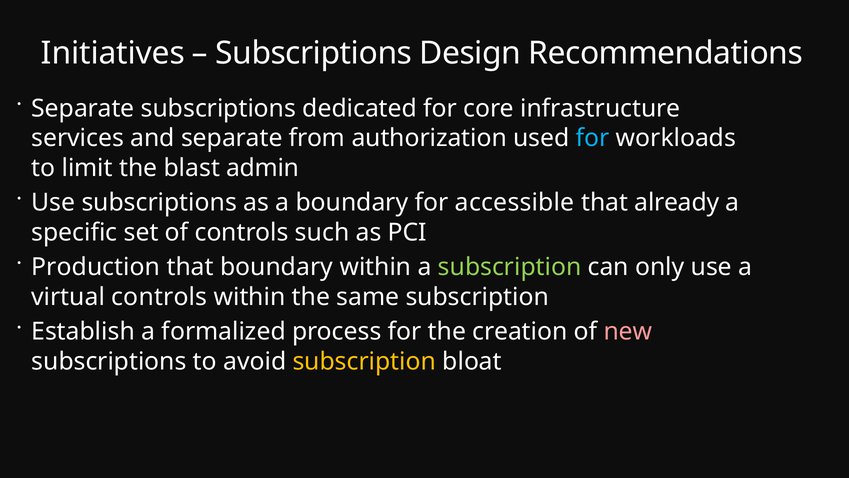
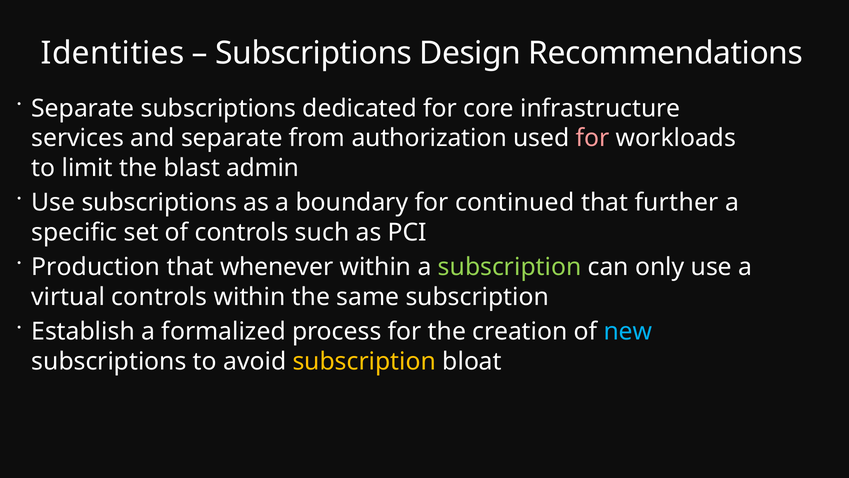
Initiatives: Initiatives -> Identities
for at (593, 138) colour: light blue -> pink
accessible: accessible -> continued
already: already -> further
that boundary: boundary -> whenever
new colour: pink -> light blue
